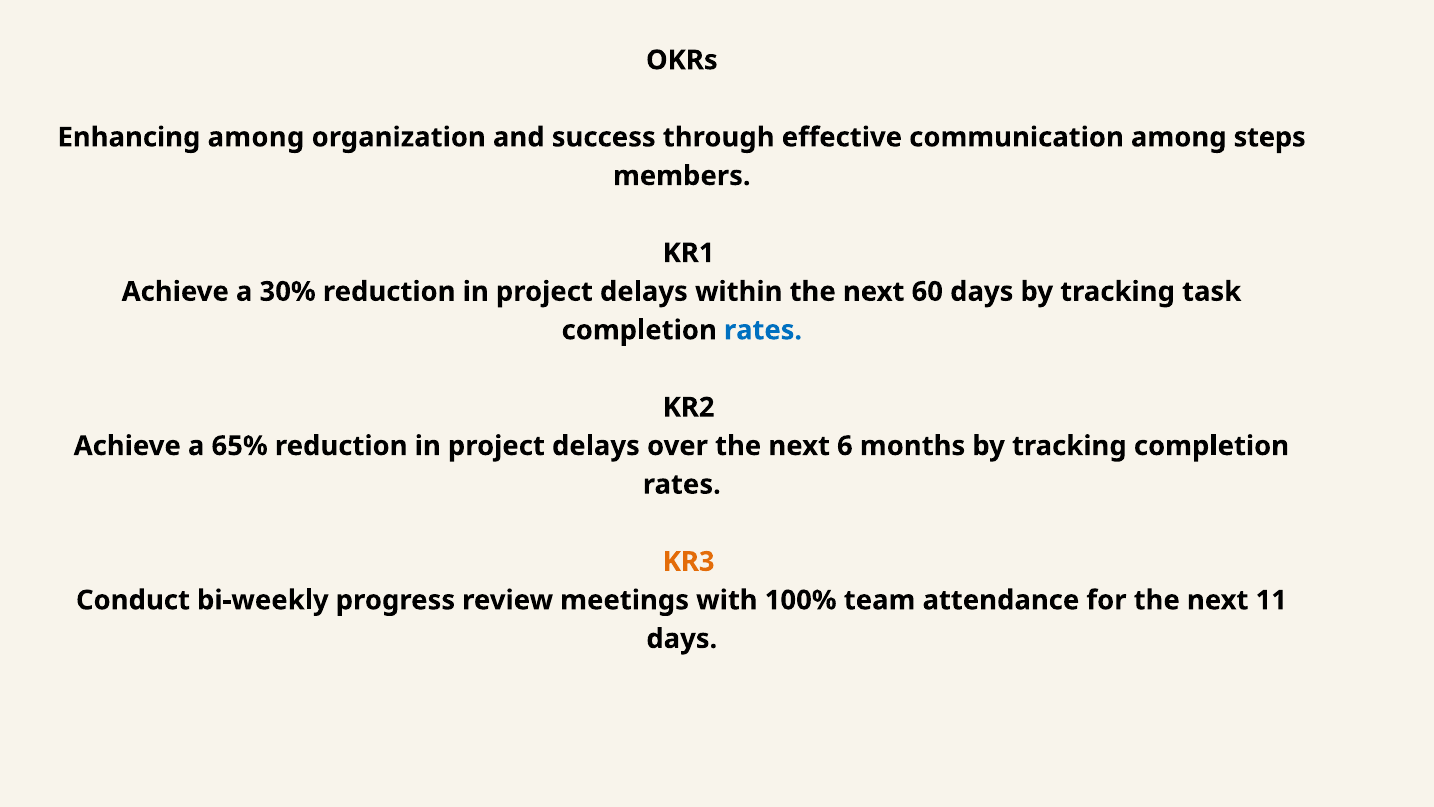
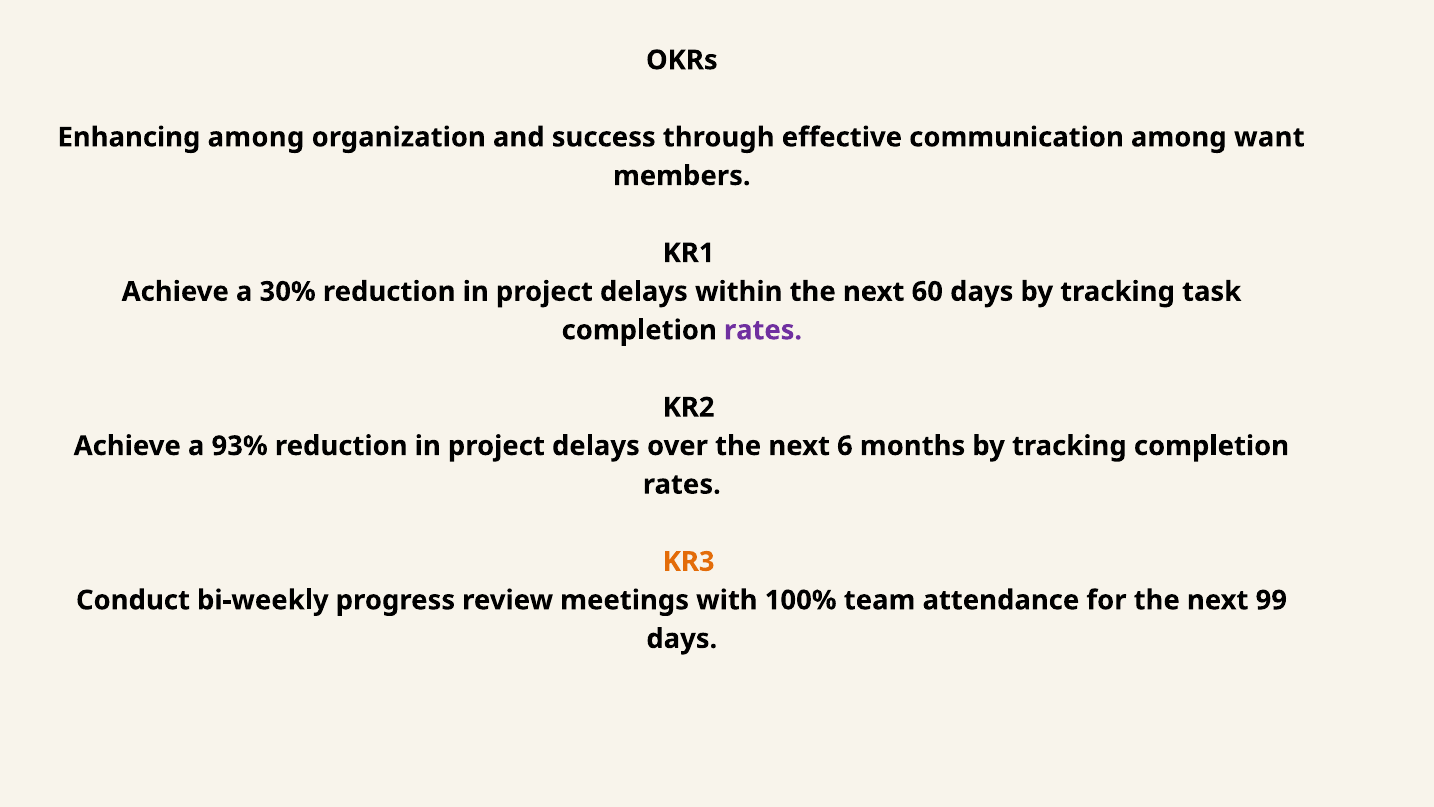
steps: steps -> want
rates at (763, 330) colour: blue -> purple
65%: 65% -> 93%
11: 11 -> 99
